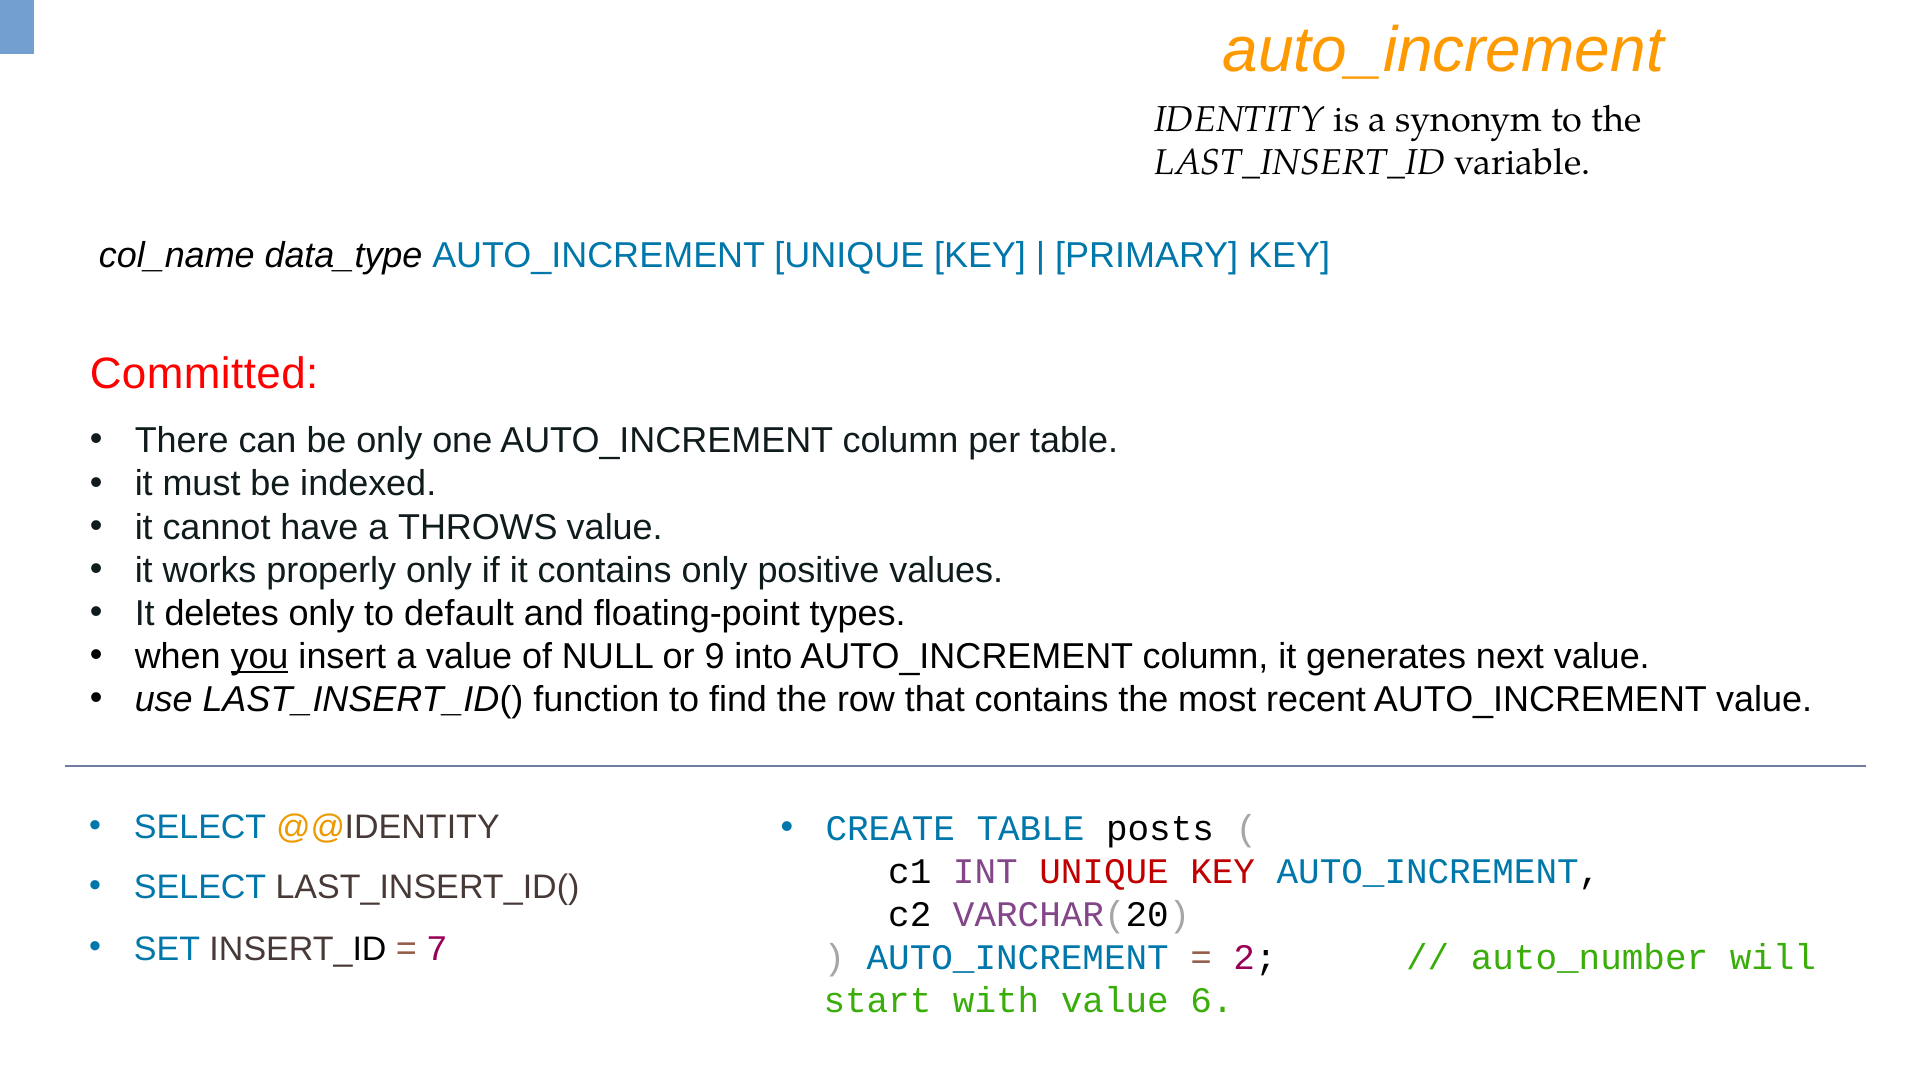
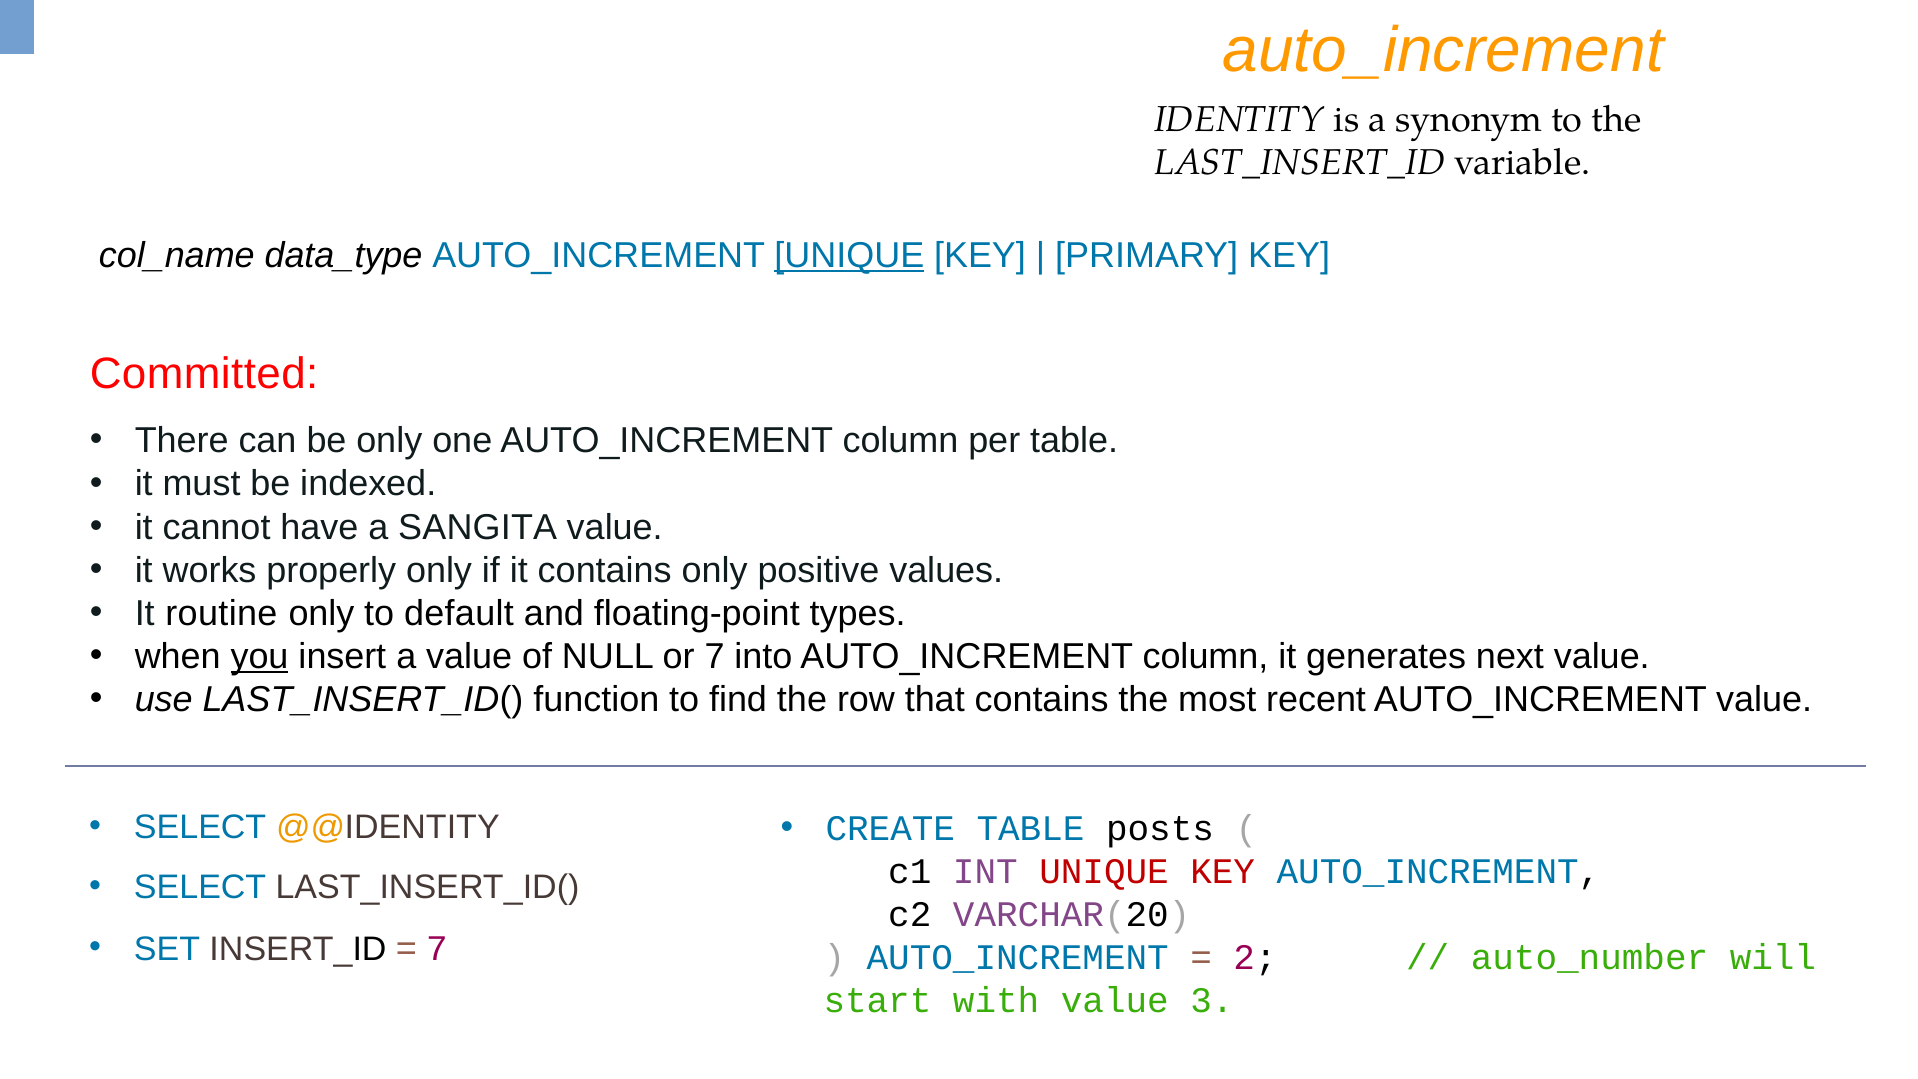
UNIQUE at (849, 256) underline: none -> present
THROWS: THROWS -> SANGITA
deletes: deletes -> routine
or 9: 9 -> 7
6: 6 -> 3
